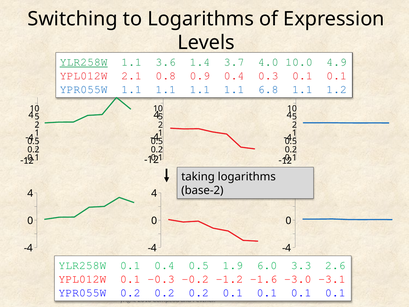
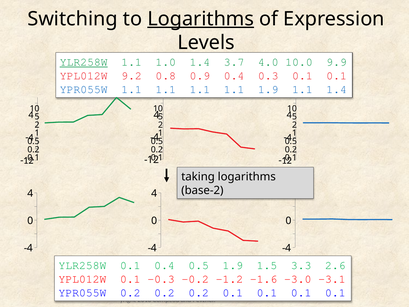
Logarithms at (201, 19) underline: none -> present
3.6: 3.6 -> 1.0
4.9: 4.9 -> 9.9
2.1: 2.1 -> 9.2
1.1 6.8: 6.8 -> 1.9
1.1 1.2: 1.2 -> 1.4
6.0: 6.0 -> 1.5
